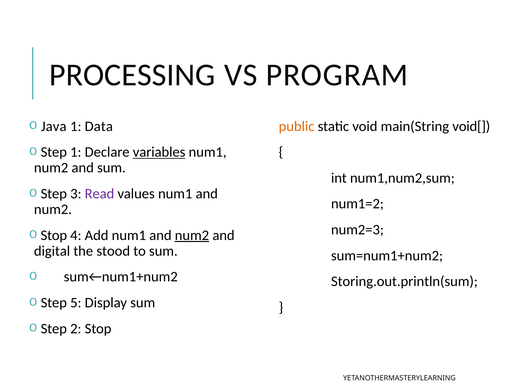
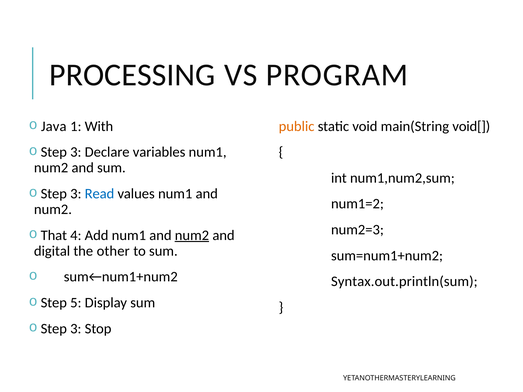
Data: Data -> With
1 at (76, 152): 1 -> 3
variables underline: present -> none
Read colour: purple -> blue
Stop at (54, 235): Stop -> That
stood: stood -> other
Storing.out.println(sum: Storing.out.println(sum -> Syntax.out.println(sum
2 at (76, 329): 2 -> 3
